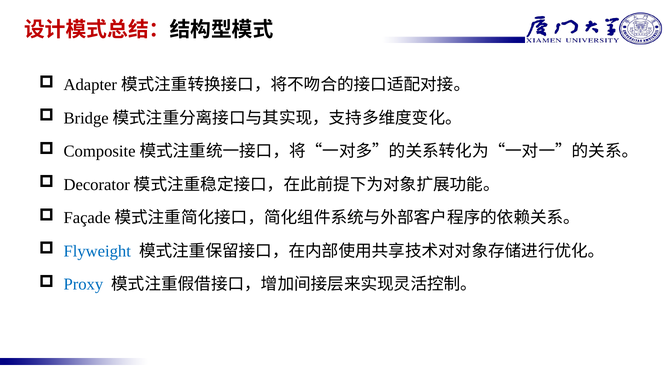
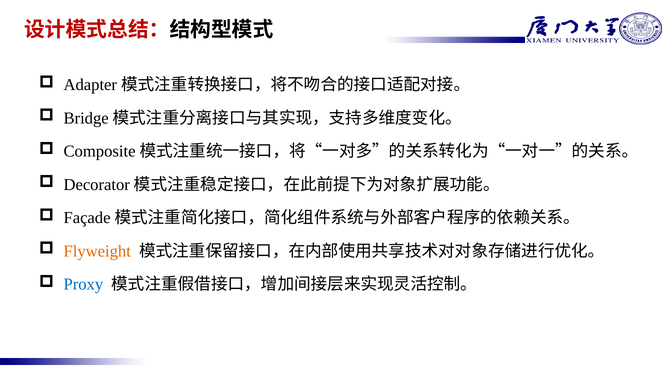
Flyweight colour: blue -> orange
